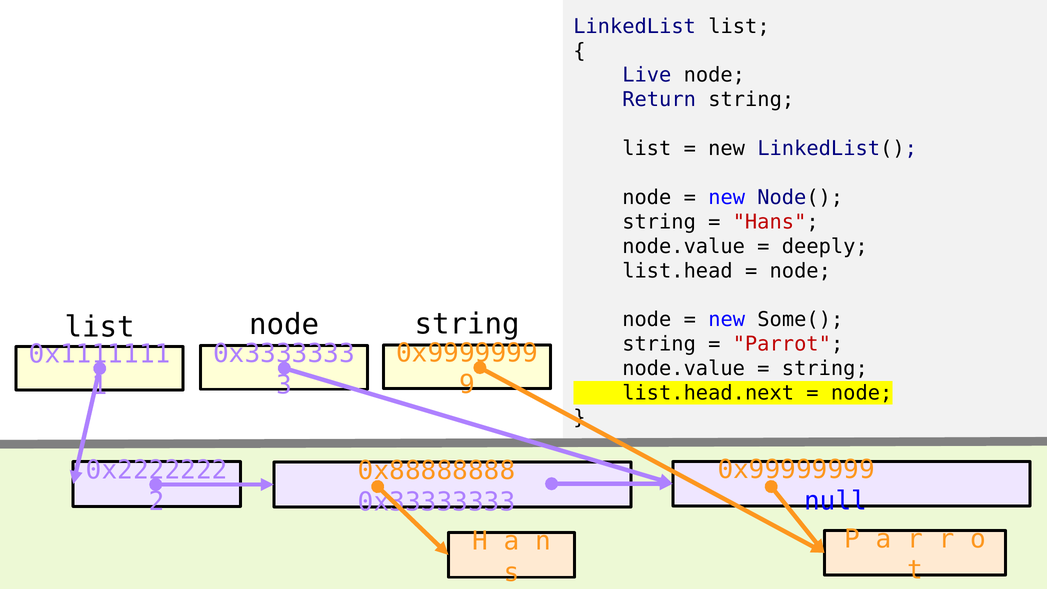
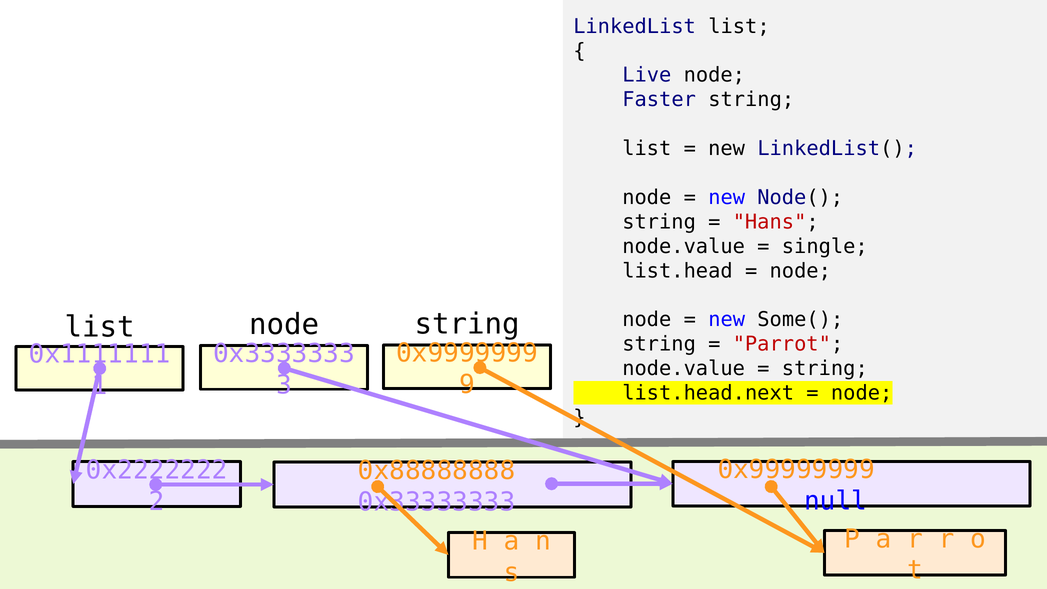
Return: Return -> Faster
deeply: deeply -> single
